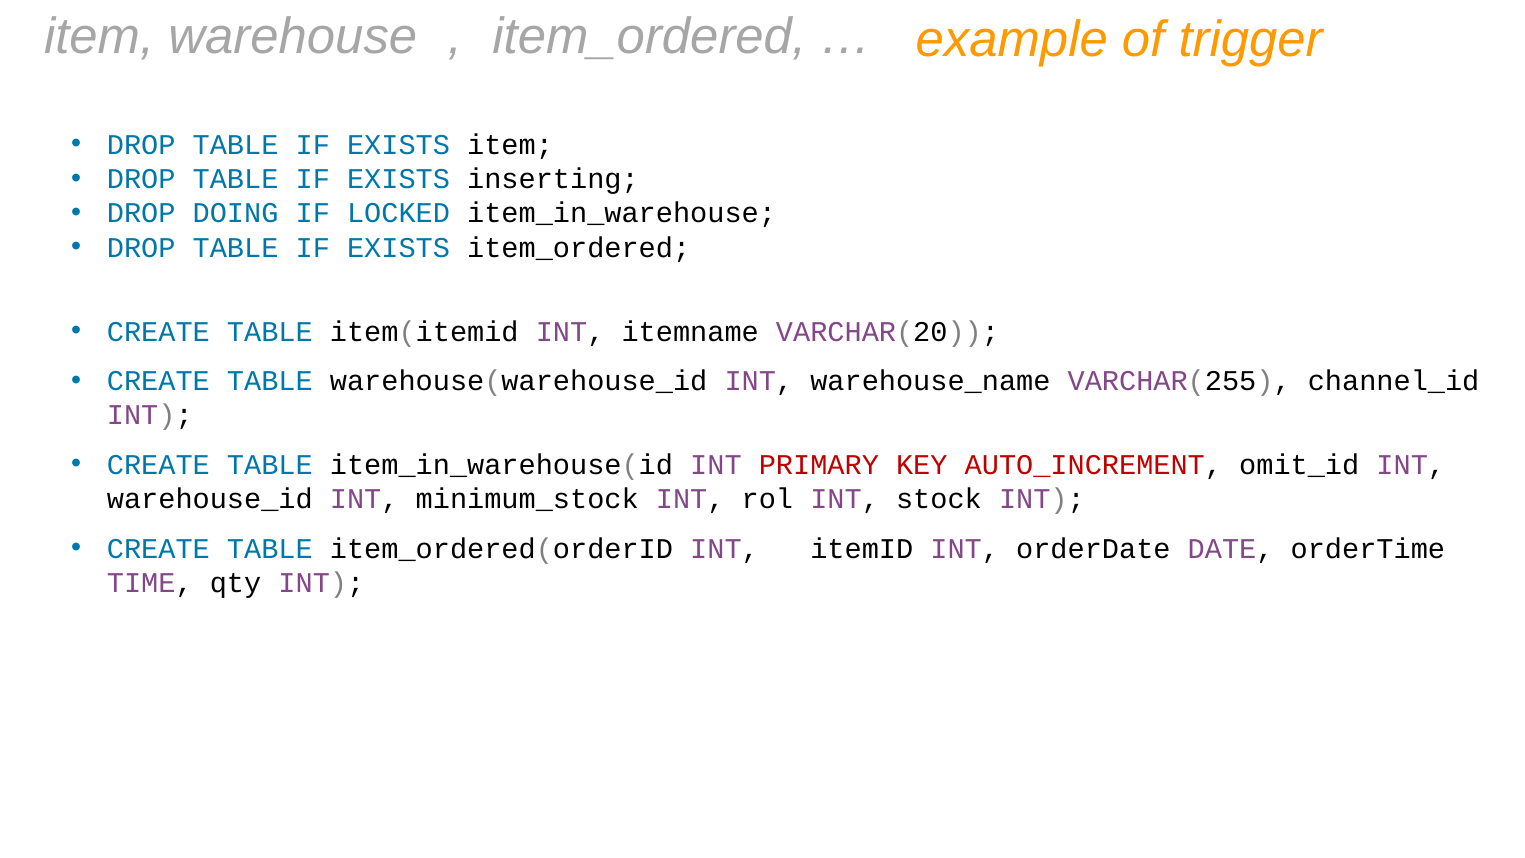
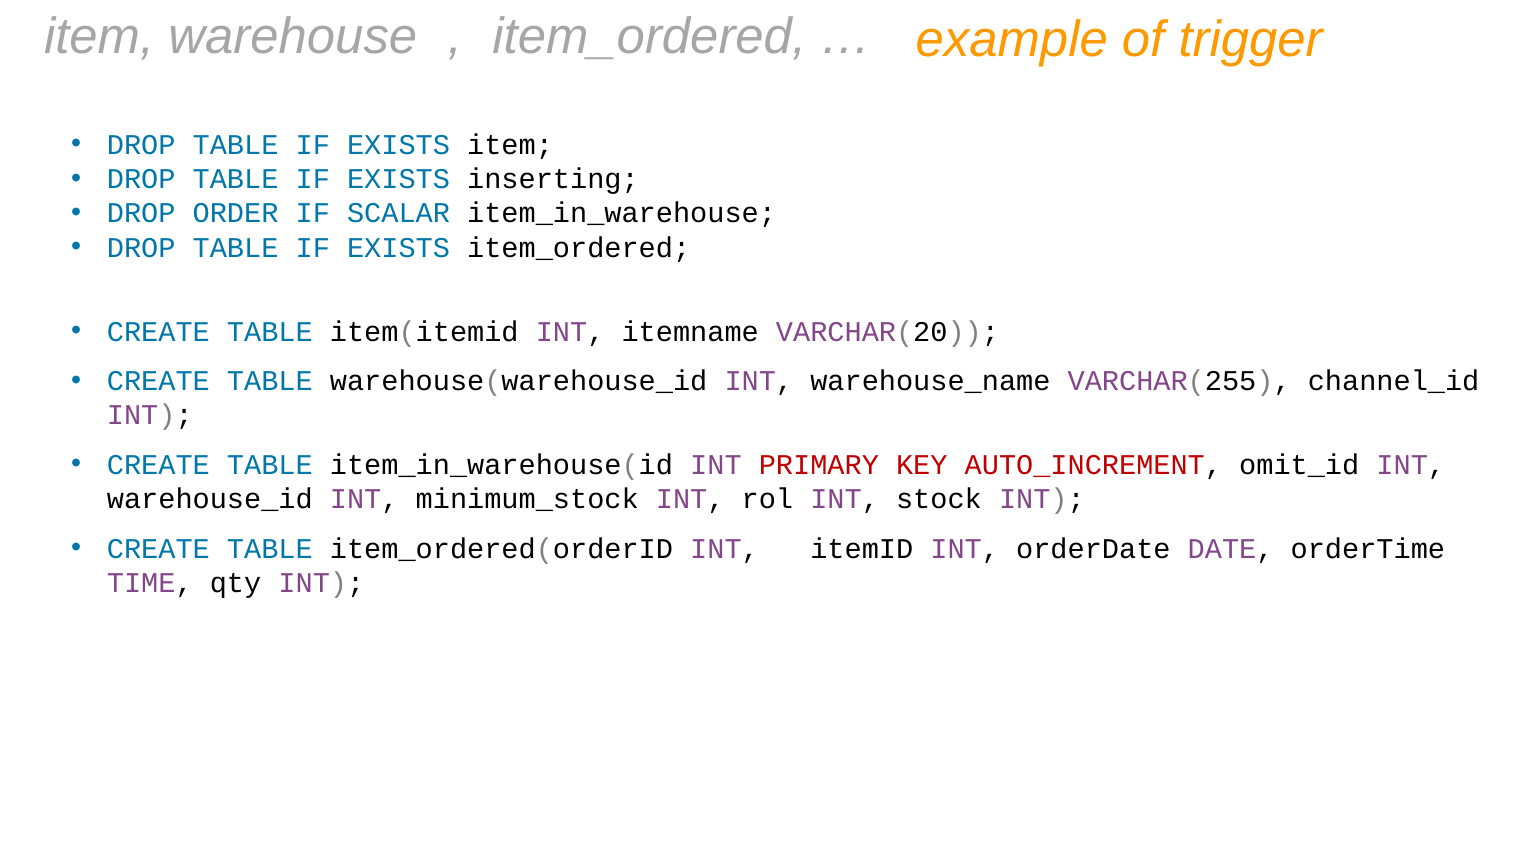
DOING: DOING -> ORDER
LOCKED: LOCKED -> SCALAR
